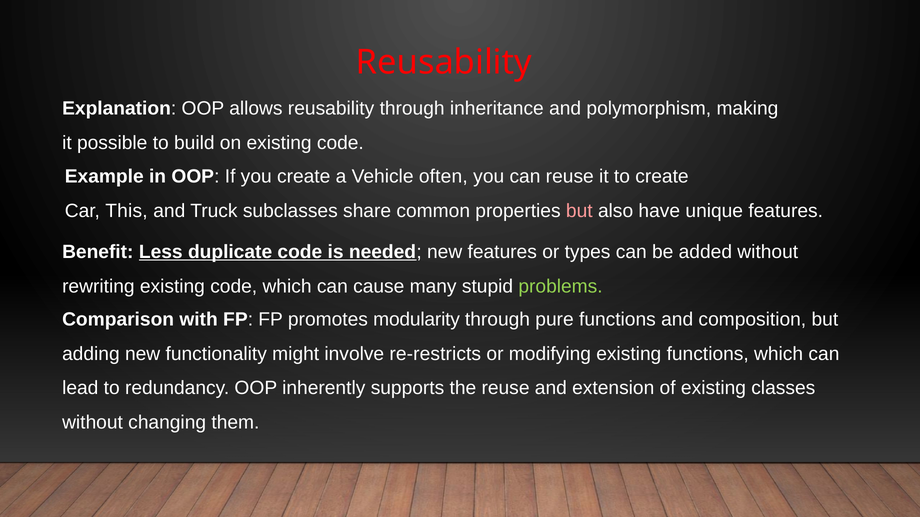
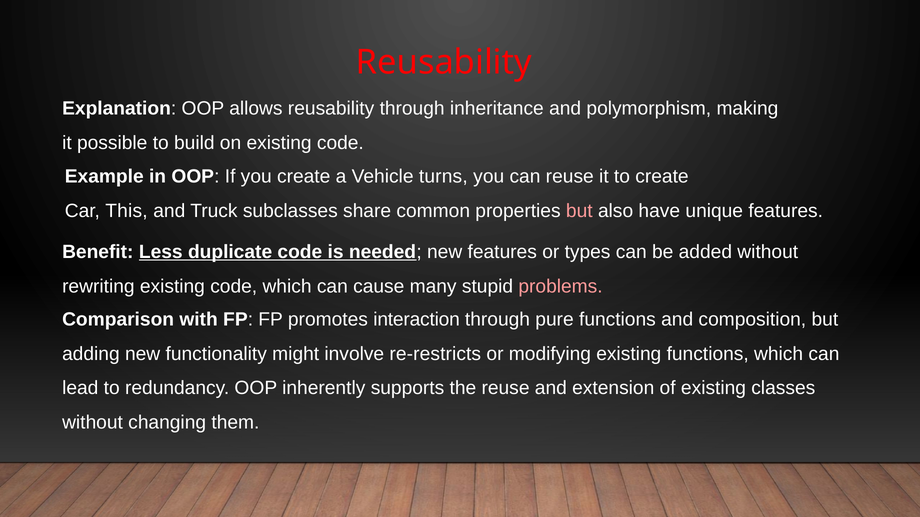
often: often -> turns
problems colour: light green -> pink
modularity: modularity -> interaction
